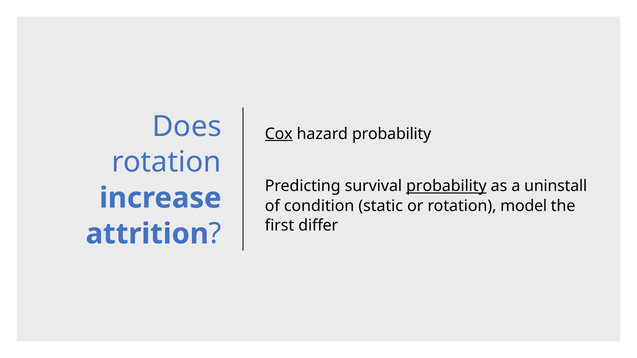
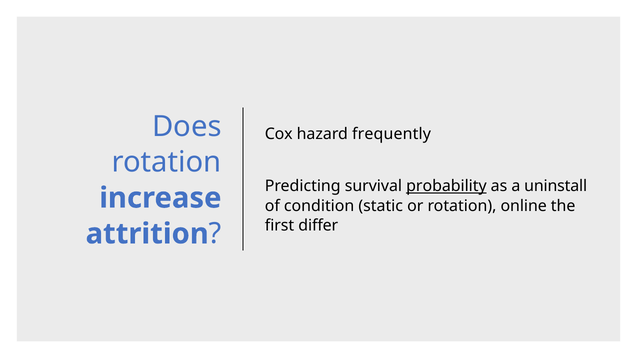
Cox underline: present -> none
hazard probability: probability -> frequently
model: model -> online
